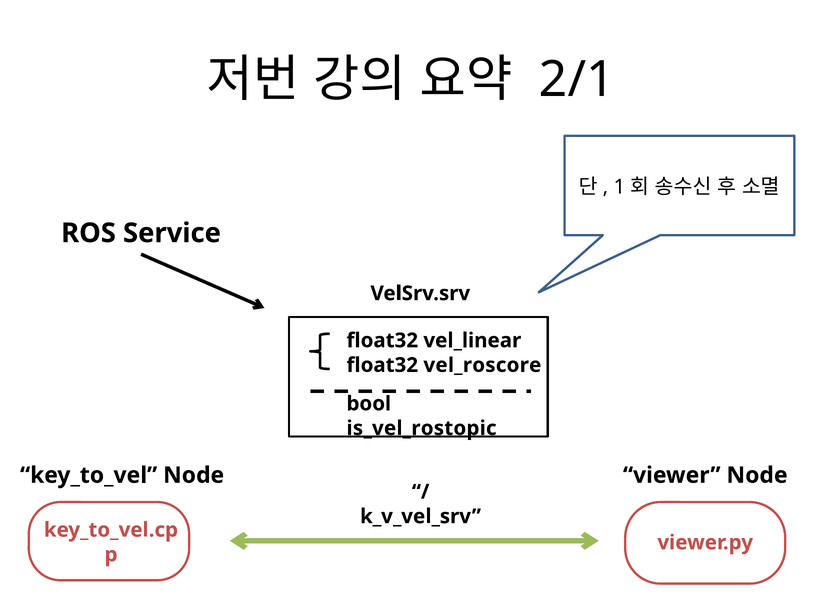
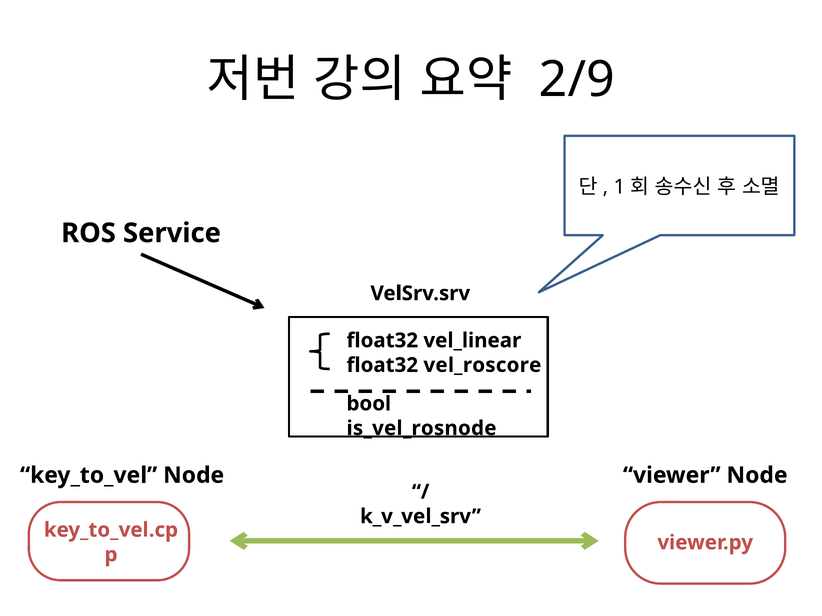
2/1: 2/1 -> 2/9
is_vel_rostopic: is_vel_rostopic -> is_vel_rosnode
